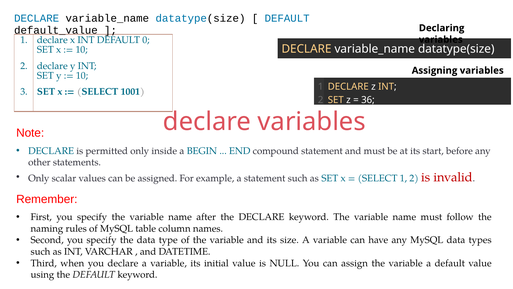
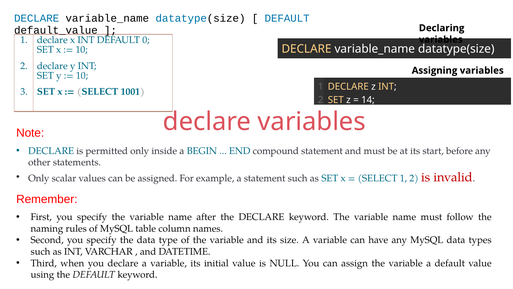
36: 36 -> 14
